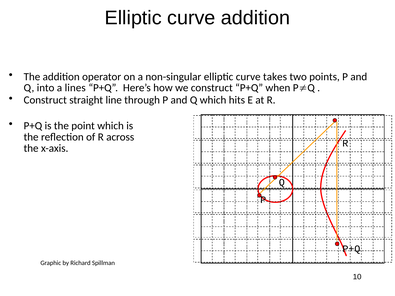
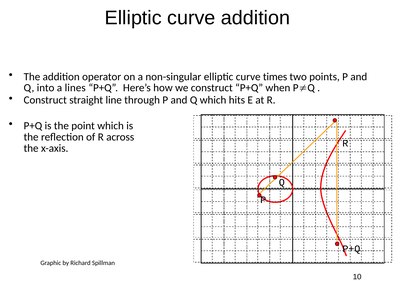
takes: takes -> times
